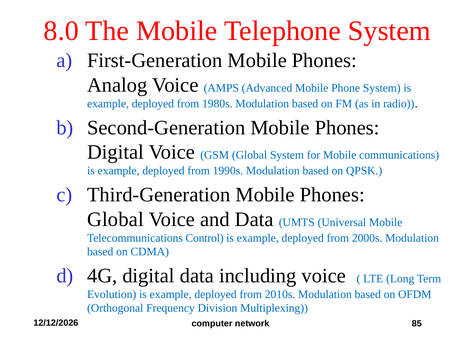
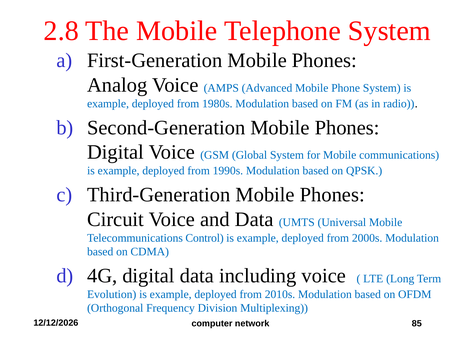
8.0: 8.0 -> 2.8
Global at (115, 219): Global -> Circuit
